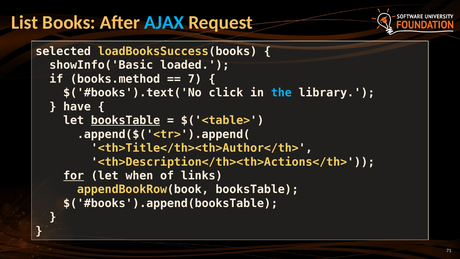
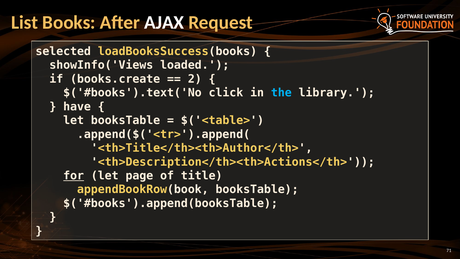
AJAX colour: light blue -> white
showInfo('Basic: showInfo('Basic -> showInfo('Views
books.method: books.method -> books.create
7: 7 -> 2
booksTable at (126, 120) underline: present -> none
when: when -> page
links: links -> title
